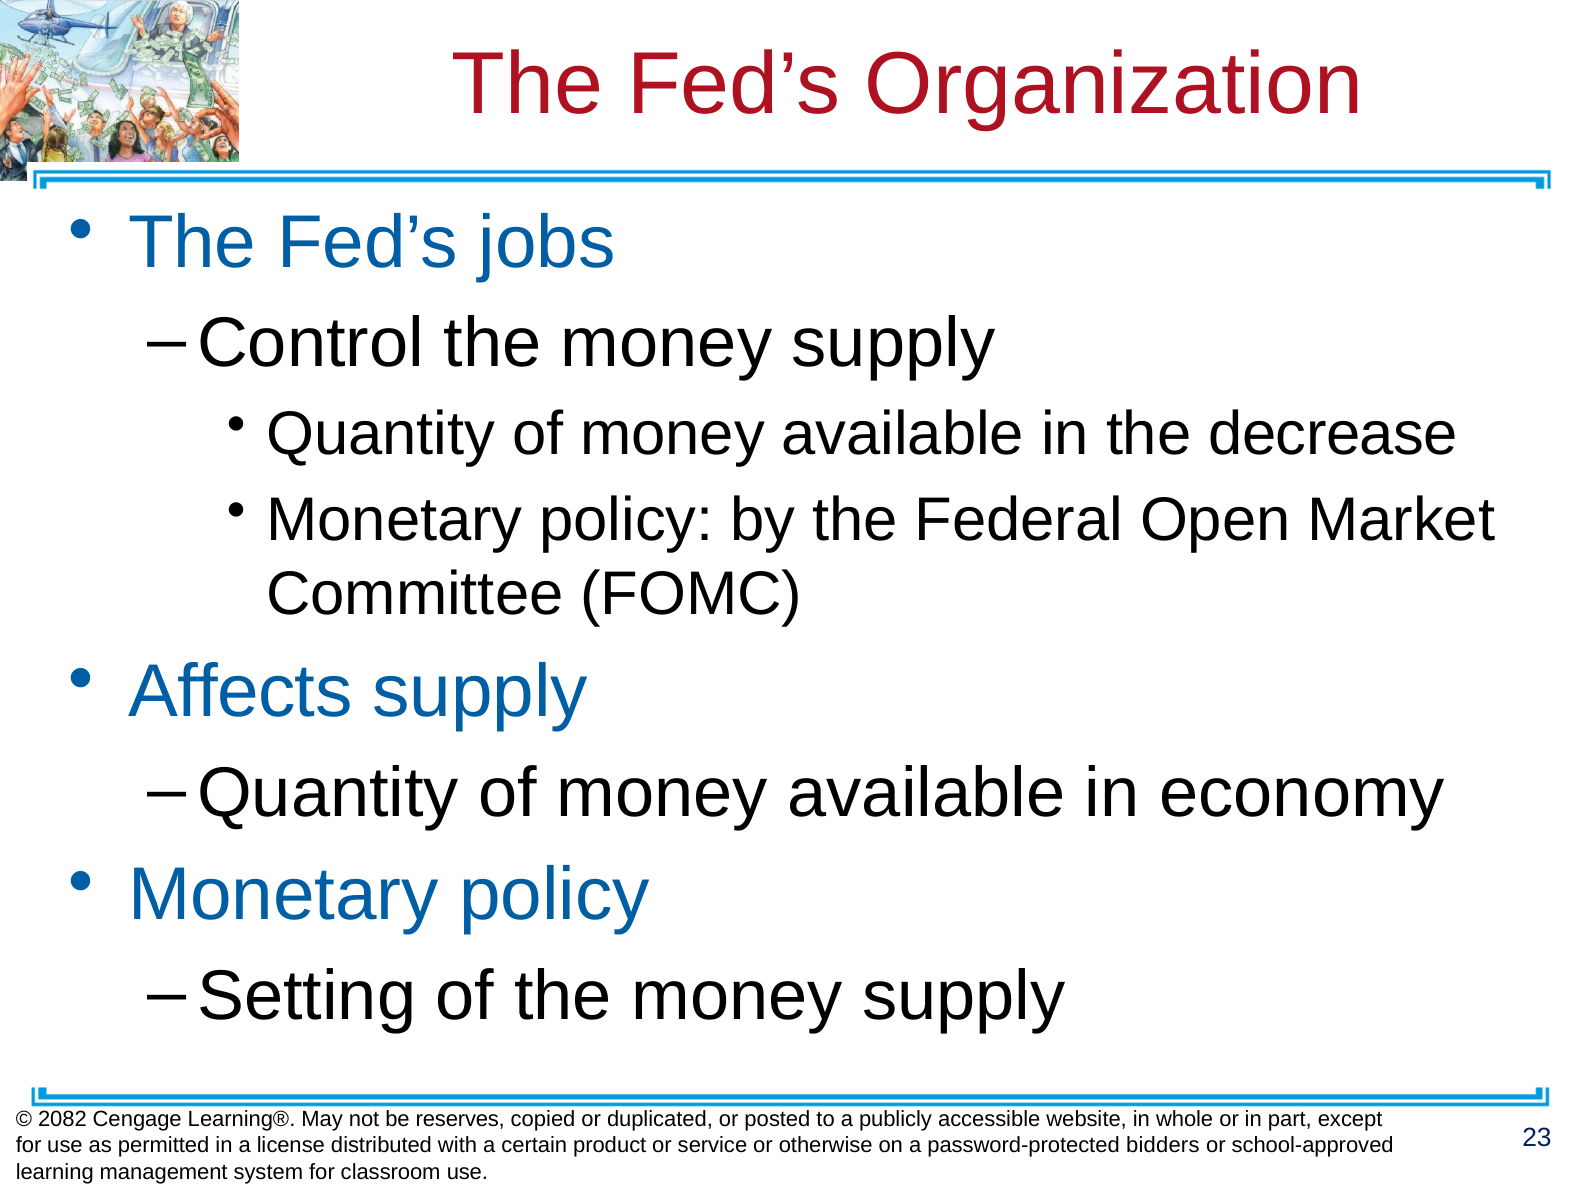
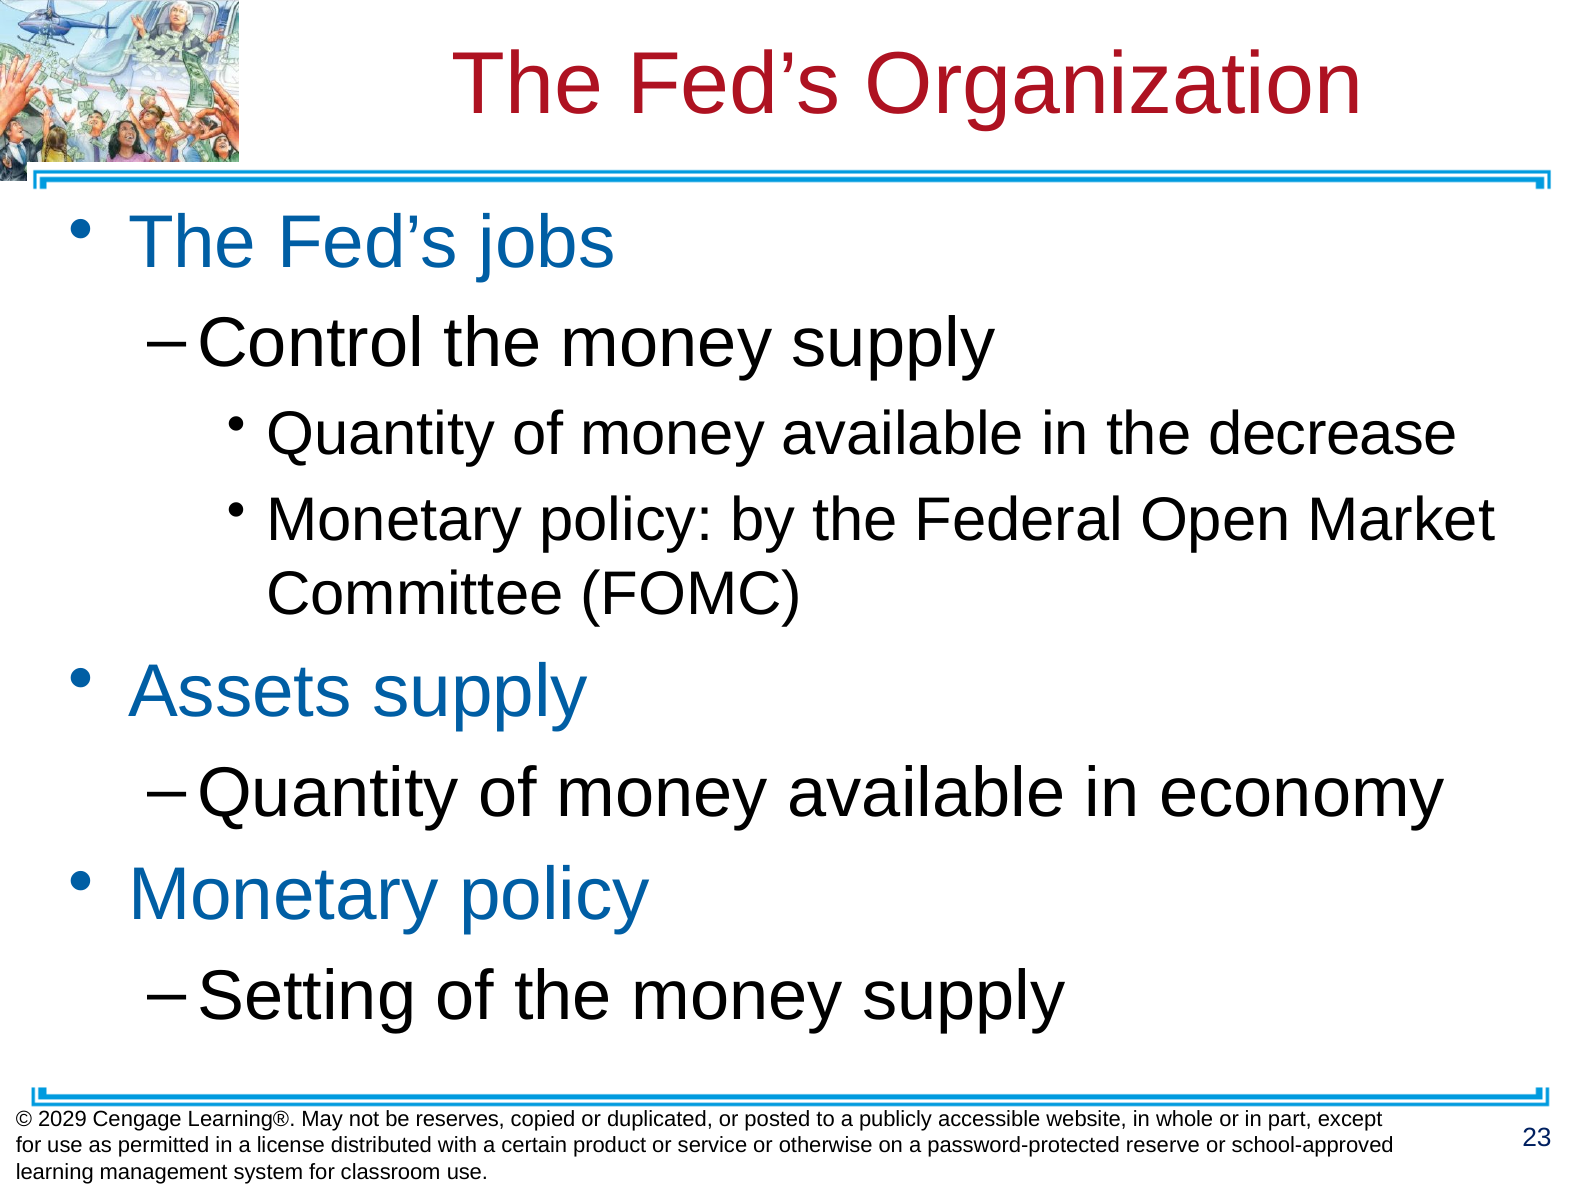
Affects: Affects -> Assets
2082: 2082 -> 2029
bidders: bidders -> reserve
